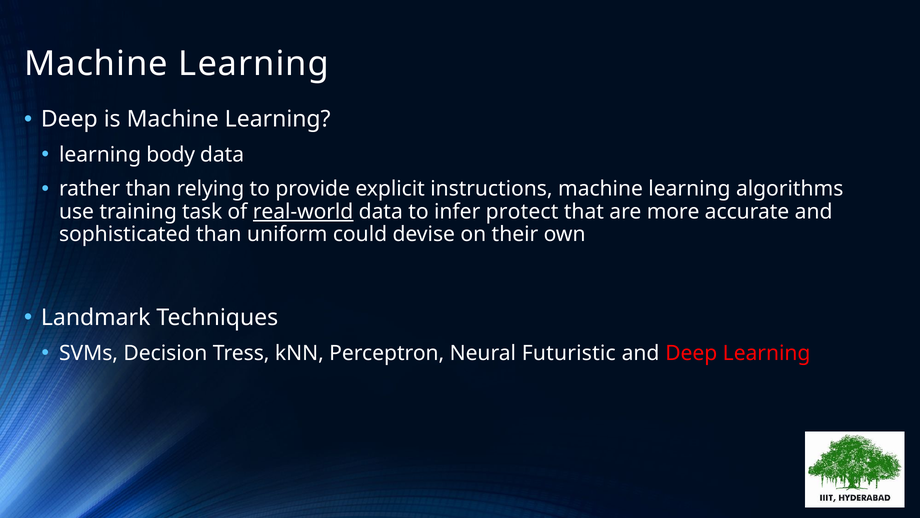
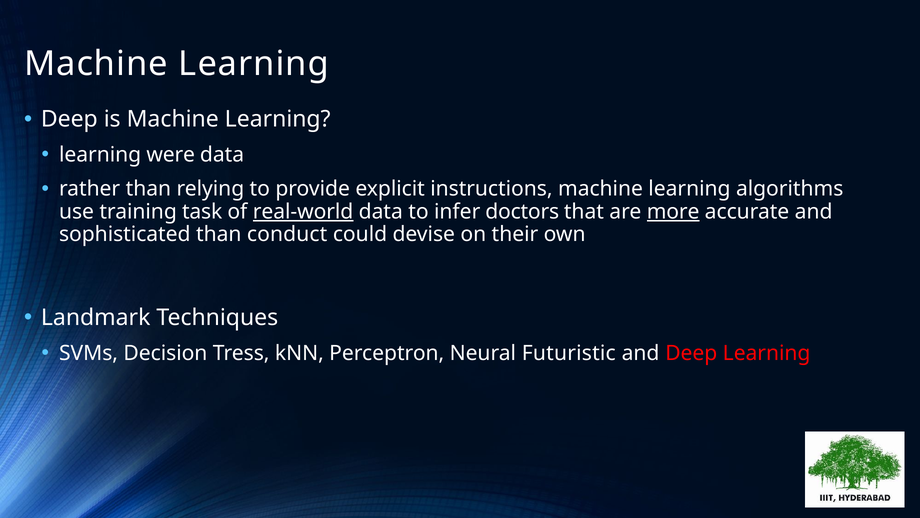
body: body -> were
protect: protect -> doctors
more underline: none -> present
uniform: uniform -> conduct
